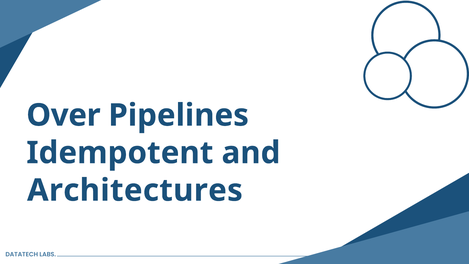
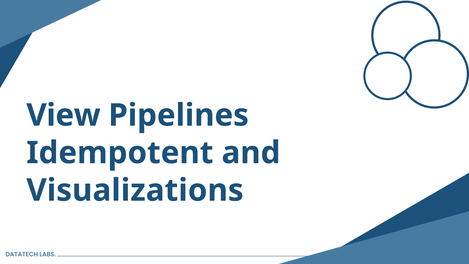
Over: Over -> View
Architectures: Architectures -> Visualizations
